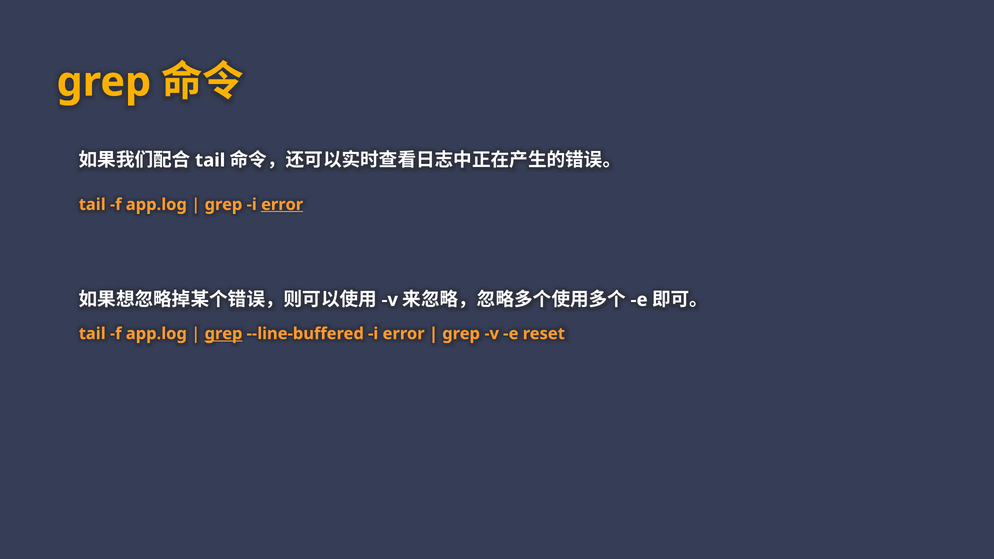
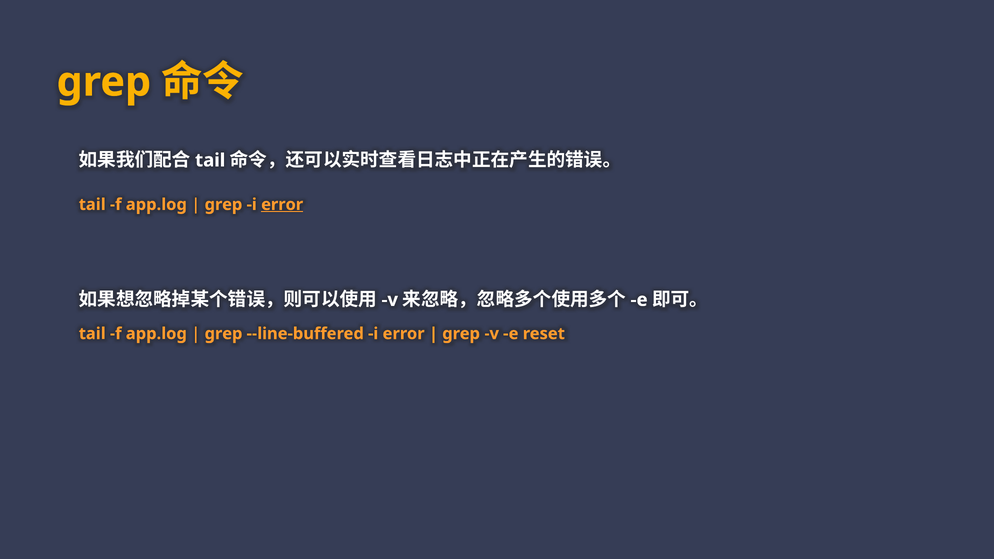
grep at (224, 334) underline: present -> none
